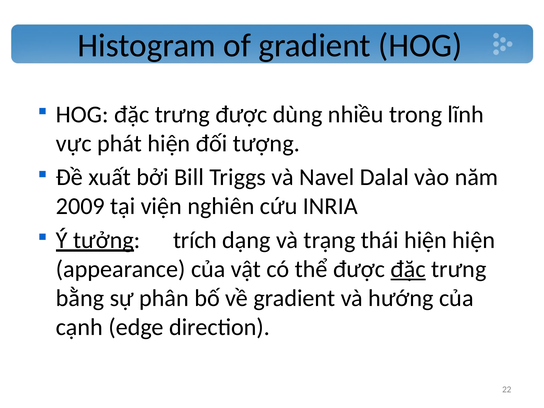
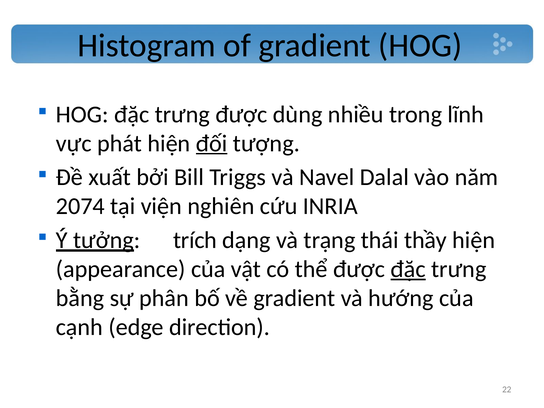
đối underline: none -> present
2009: 2009 -> 2074
thái hiện: hiện -> thầy
